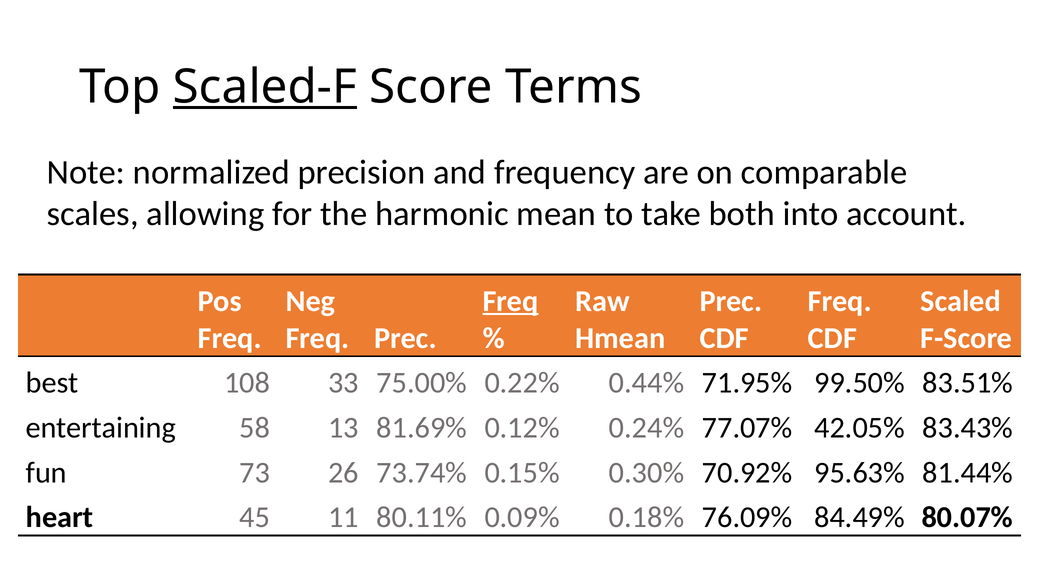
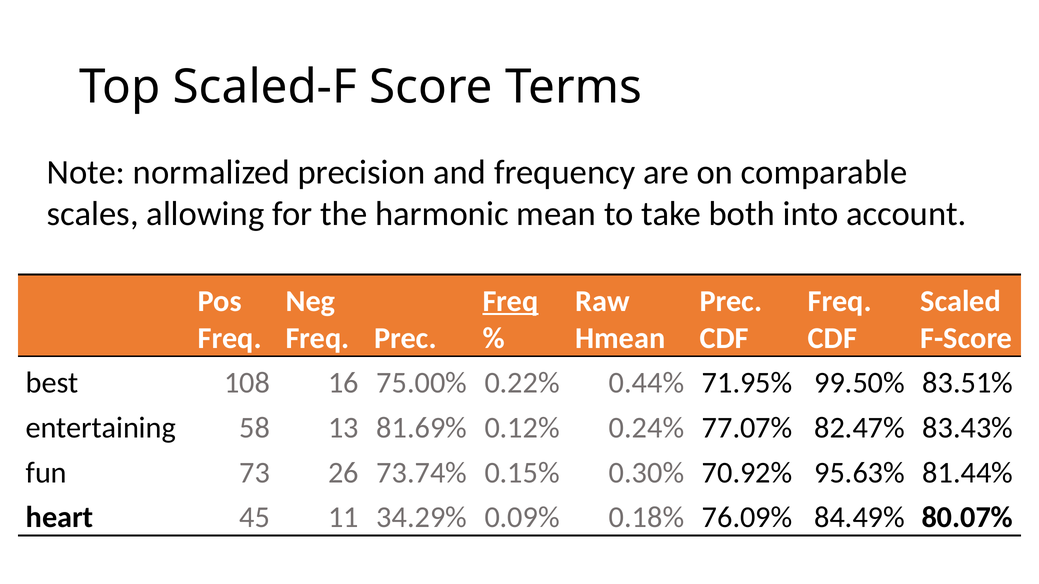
Scaled-F underline: present -> none
33: 33 -> 16
42.05%: 42.05% -> 82.47%
80.11%: 80.11% -> 34.29%
